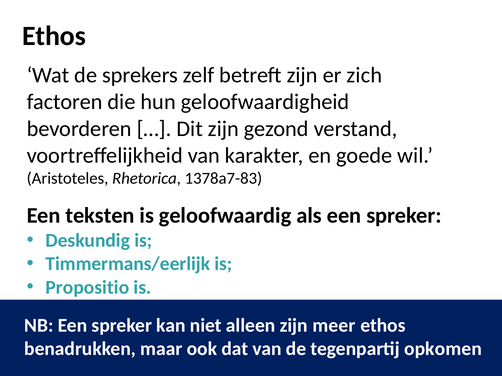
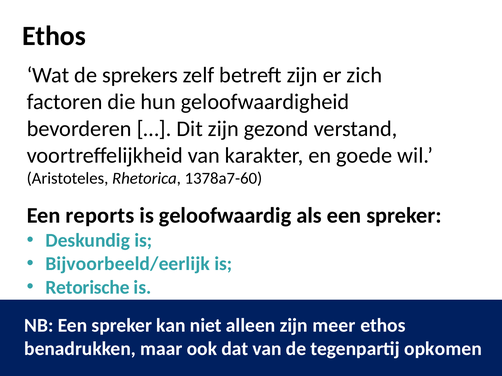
1378a7-83: 1378a7-83 -> 1378a7-60
teksten: teksten -> reports
Timmermans/eerlijk: Timmermans/eerlijk -> Bijvoorbeeld/eerlijk
Propositio: Propositio -> Retorische
